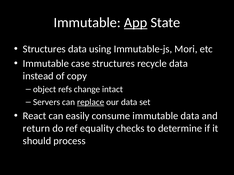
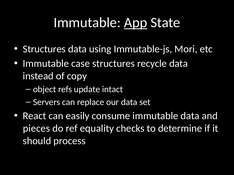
change: change -> update
replace underline: present -> none
return: return -> pieces
